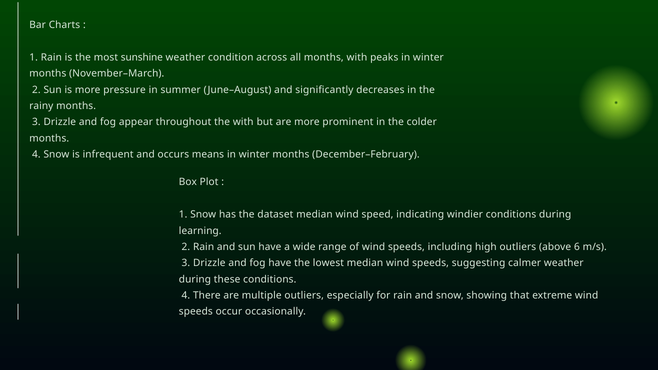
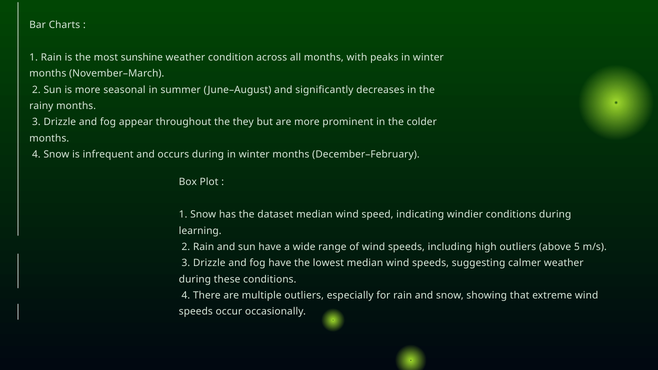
pressure: pressure -> seasonal
the with: with -> they
occurs means: means -> during
6: 6 -> 5
